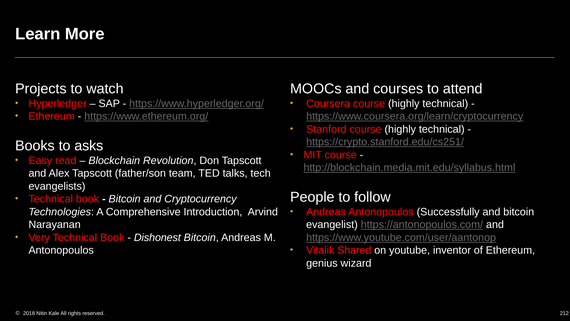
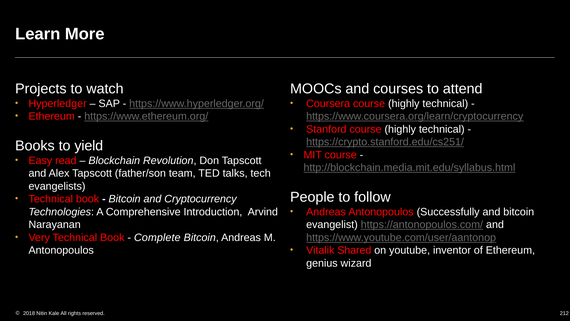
asks: asks -> yield
Dishonest: Dishonest -> Complete
